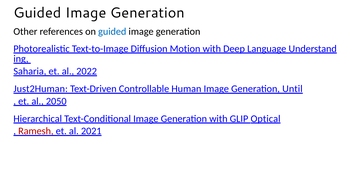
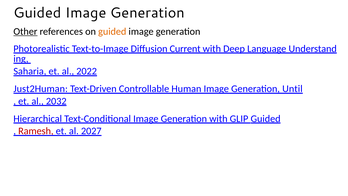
Other underline: none -> present
guided at (112, 31) colour: blue -> orange
Motion: Motion -> Current
2050: 2050 -> 2032
GLIP Optical: Optical -> Guided
2021: 2021 -> 2027
